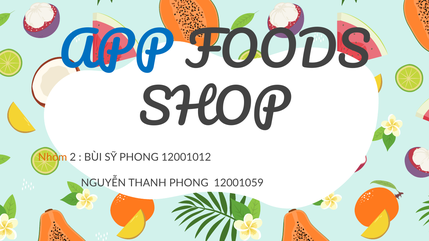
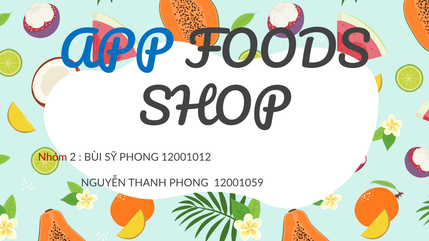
Nhóm colour: orange -> red
